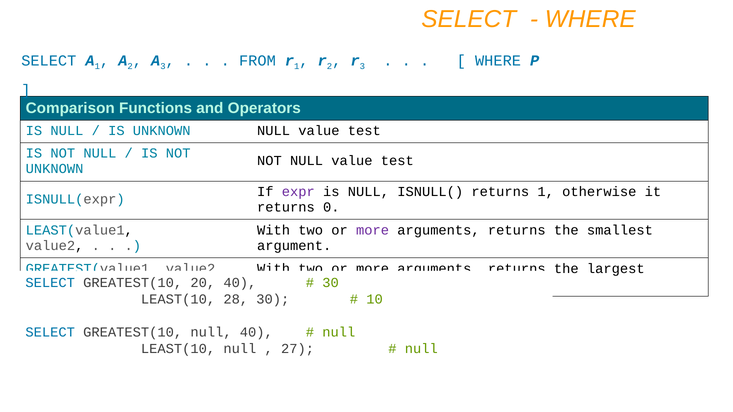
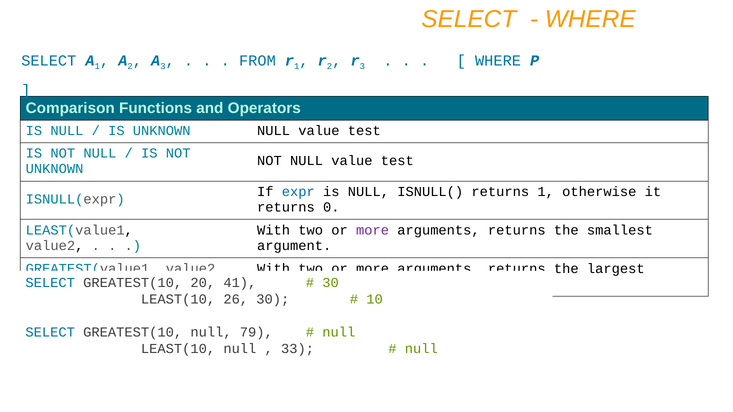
expr colour: purple -> blue
20 40: 40 -> 41
28: 28 -> 26
null 40: 40 -> 79
27: 27 -> 33
